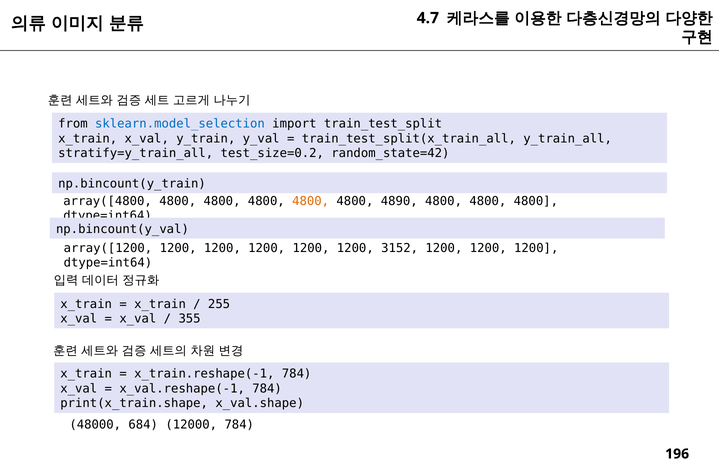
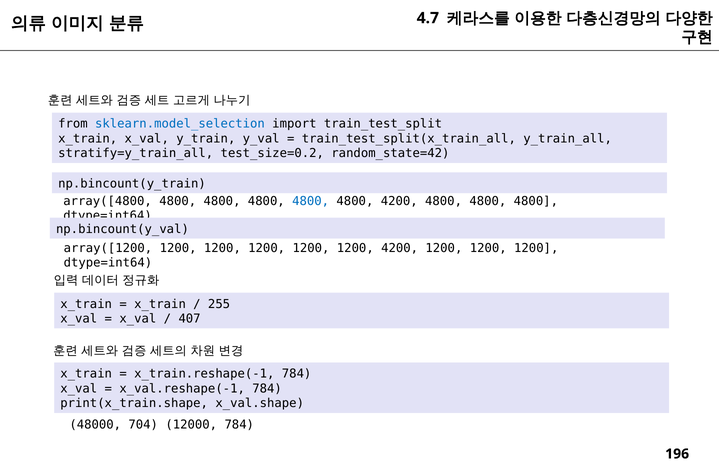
4800 at (311, 201) colour: orange -> blue
4800 4890: 4890 -> 4200
1200 3152: 3152 -> 4200
355: 355 -> 407
684: 684 -> 704
